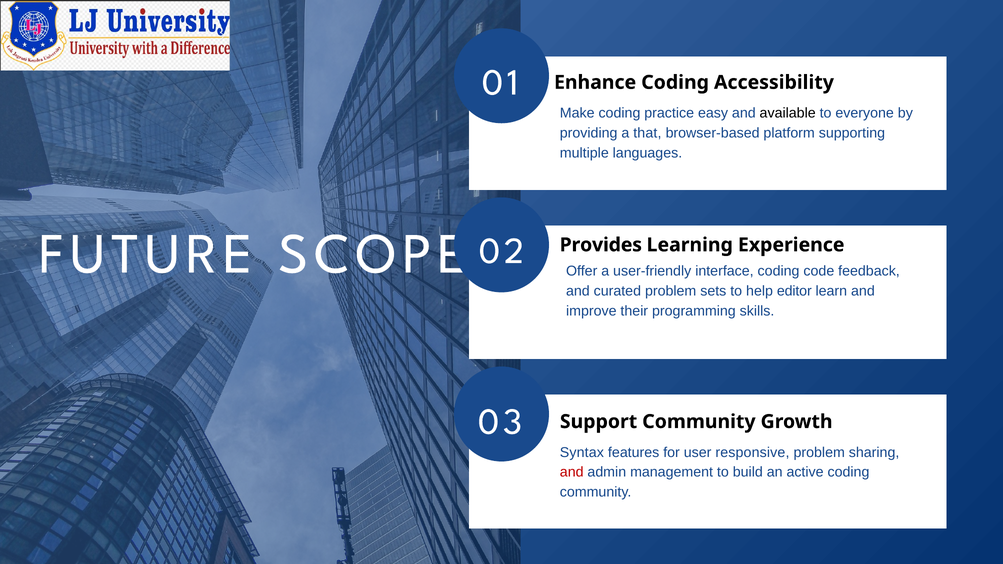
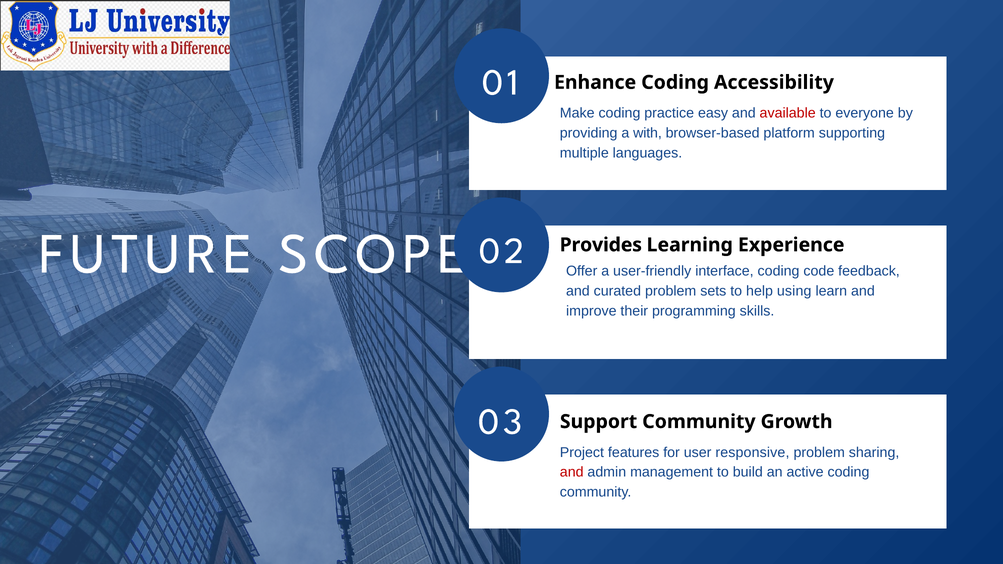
available colour: black -> red
that: that -> with
editor: editor -> using
Syntax: Syntax -> Project
